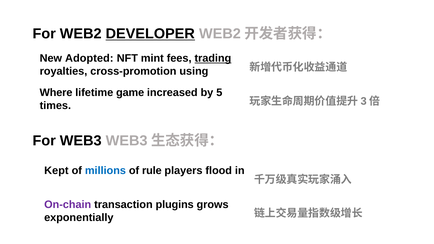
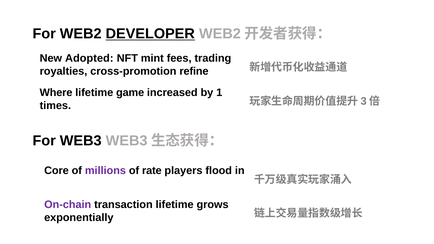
trading underline: present -> none
using: using -> refine
5: 5 -> 1
Kept: Kept -> Core
millions colour: blue -> purple
rule: rule -> rate
transaction plugins: plugins -> lifetime
